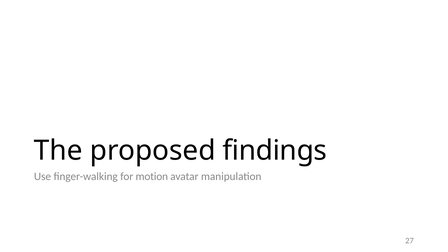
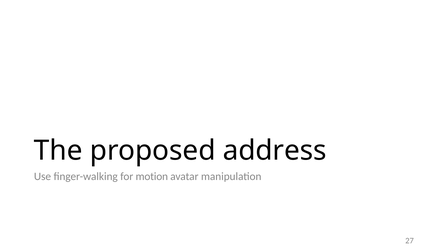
findings: findings -> address
